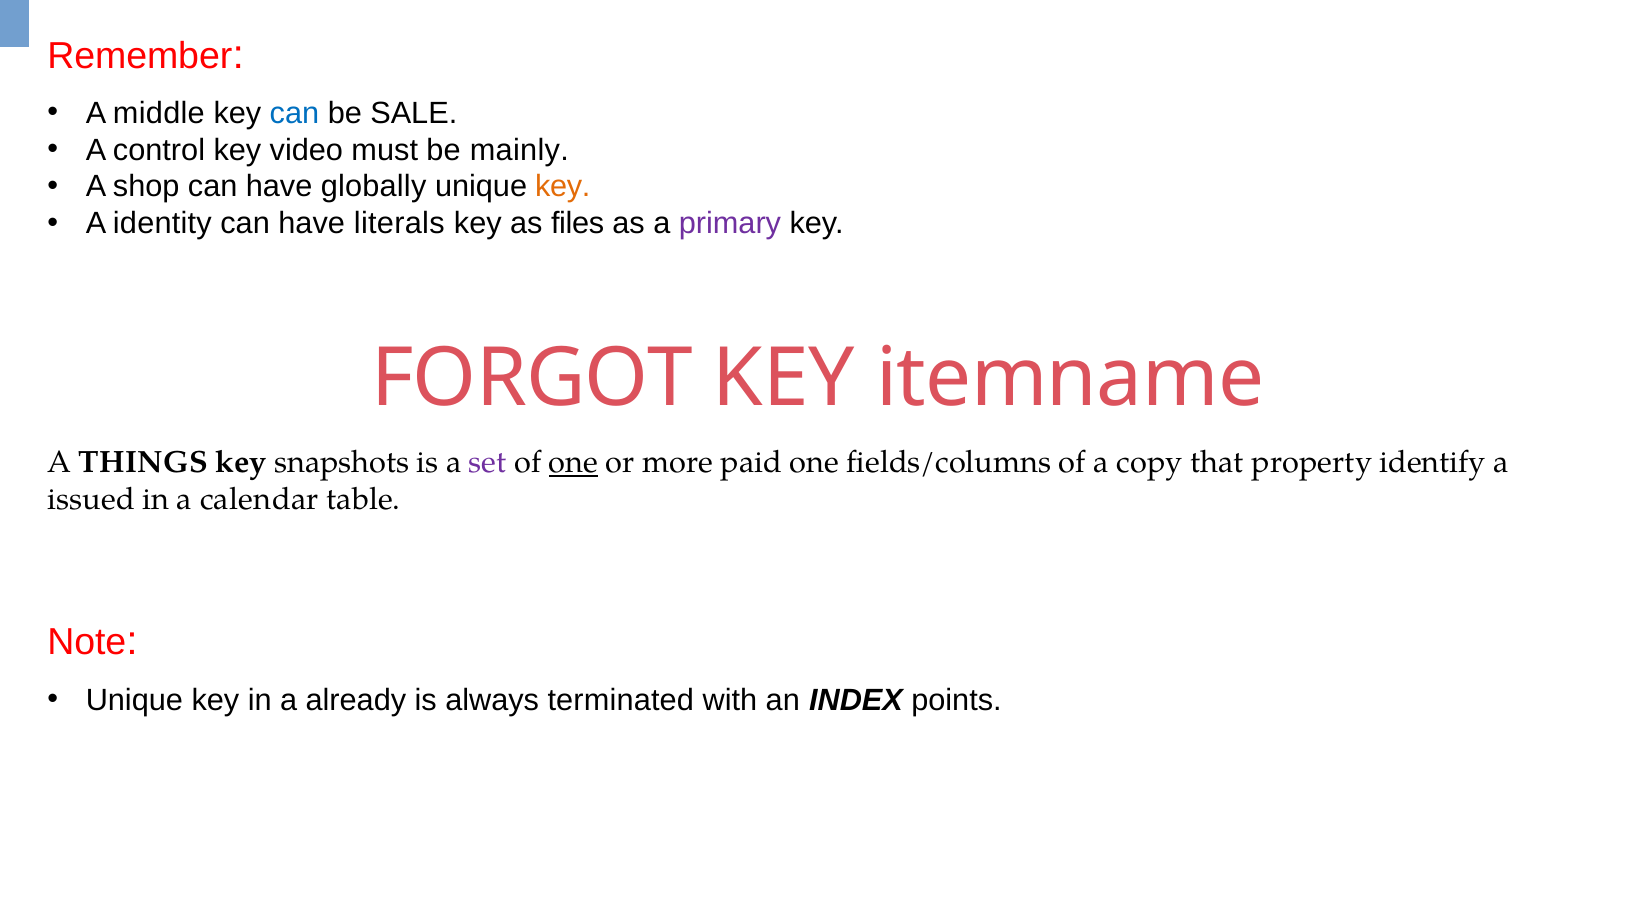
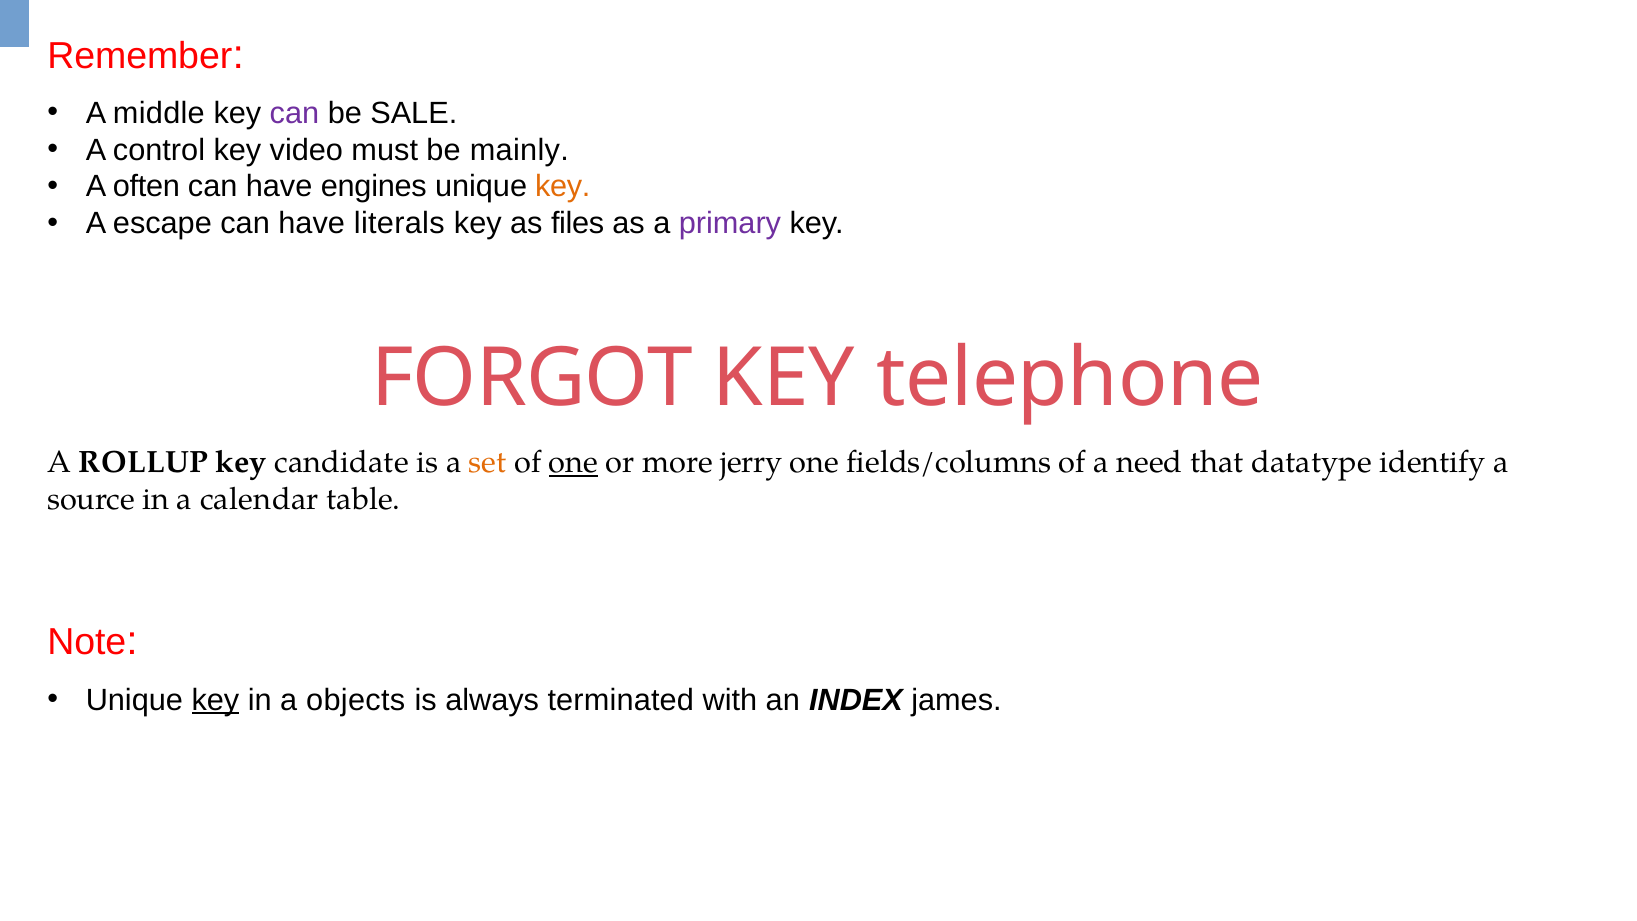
can at (295, 113) colour: blue -> purple
shop: shop -> often
globally: globally -> engines
identity: identity -> escape
itemname: itemname -> telephone
THINGS: THINGS -> ROLLUP
snapshots: snapshots -> candidate
set colour: purple -> orange
paid: paid -> jerry
copy: copy -> need
property: property -> datatype
issued: issued -> source
key at (215, 700) underline: none -> present
already: already -> objects
points: points -> james
